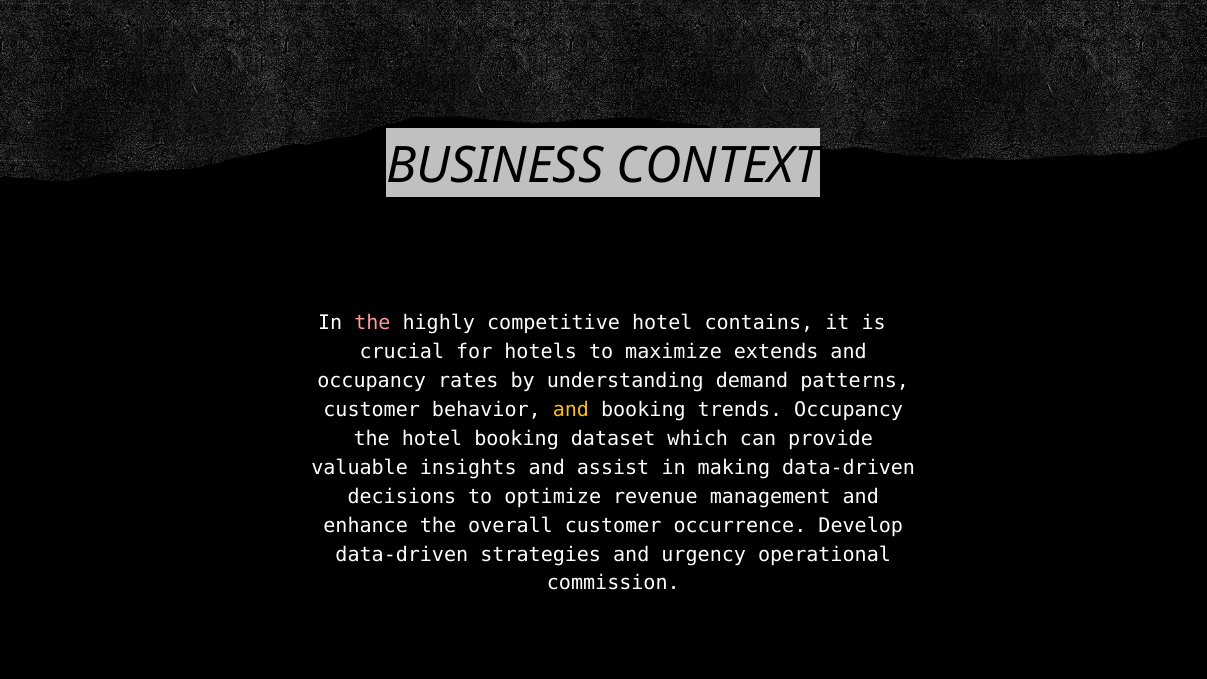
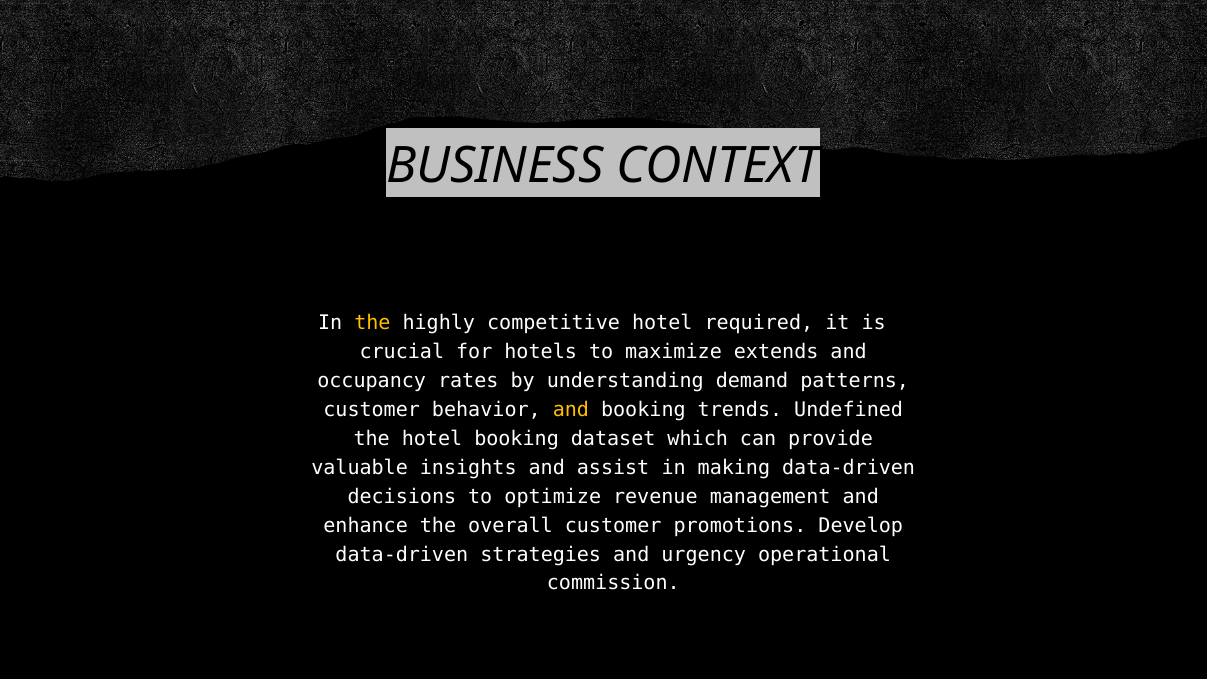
the at (372, 323) colour: pink -> yellow
contains: contains -> required
trends Occupancy: Occupancy -> Undefined
occurrence: occurrence -> promotions
